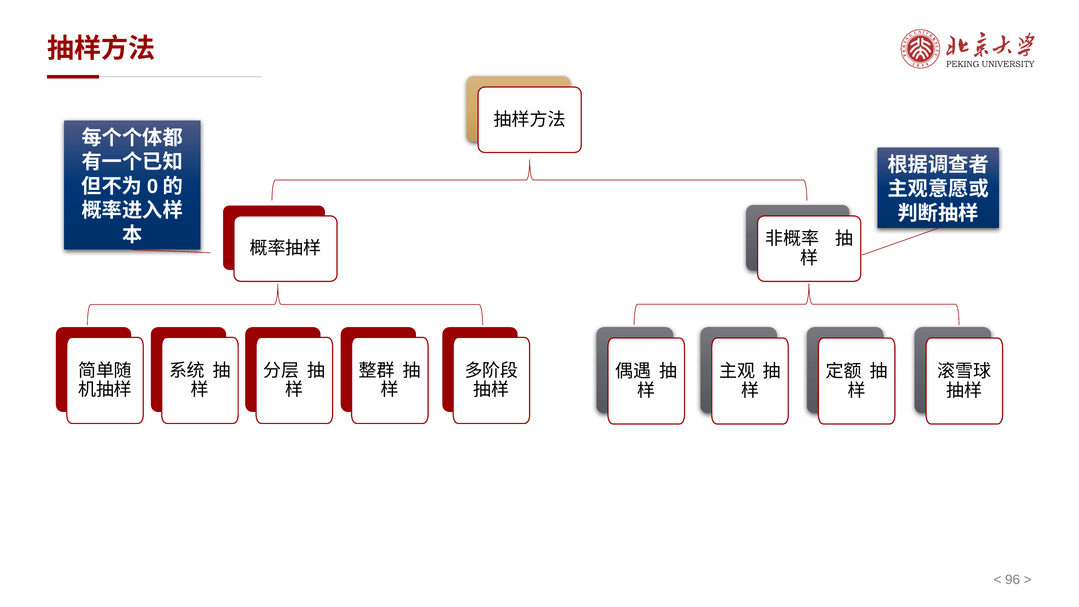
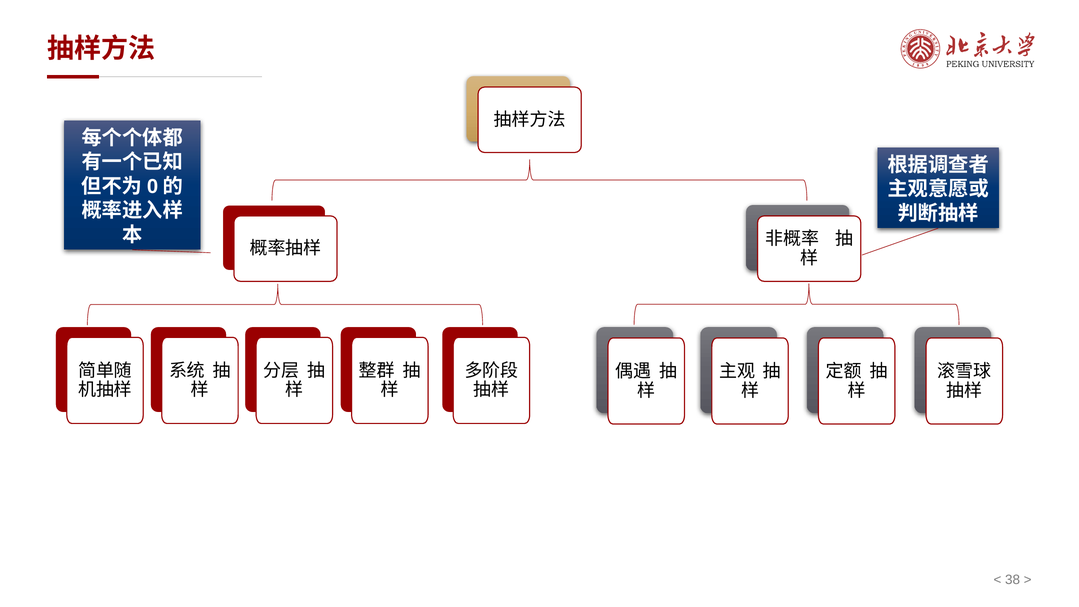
96: 96 -> 38
